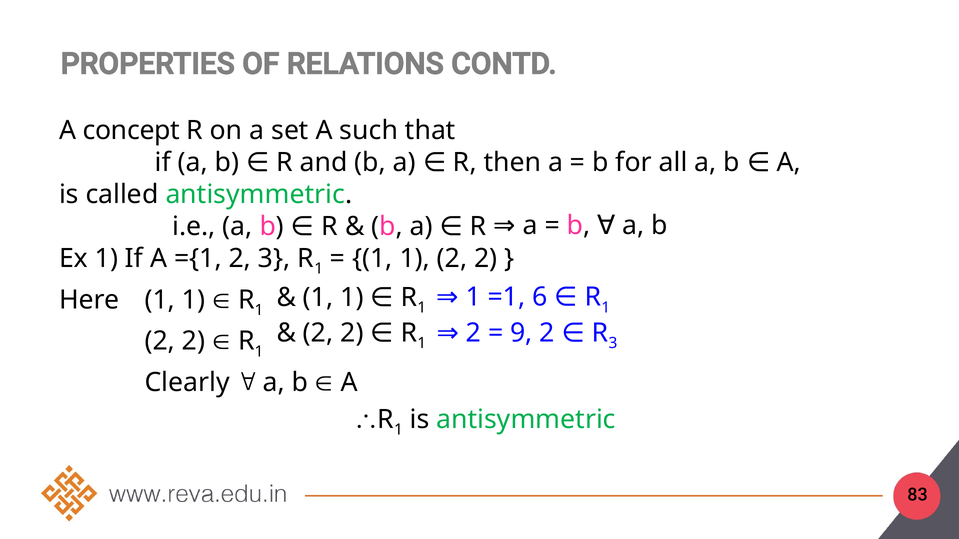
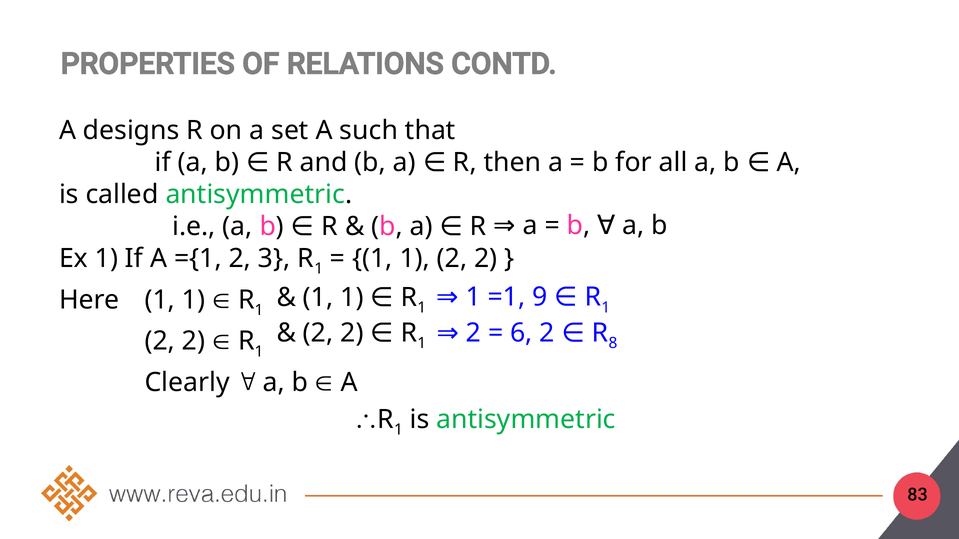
concept: concept -> designs
6: 6 -> 9
9: 9 -> 6
3 at (613, 343): 3 -> 8
